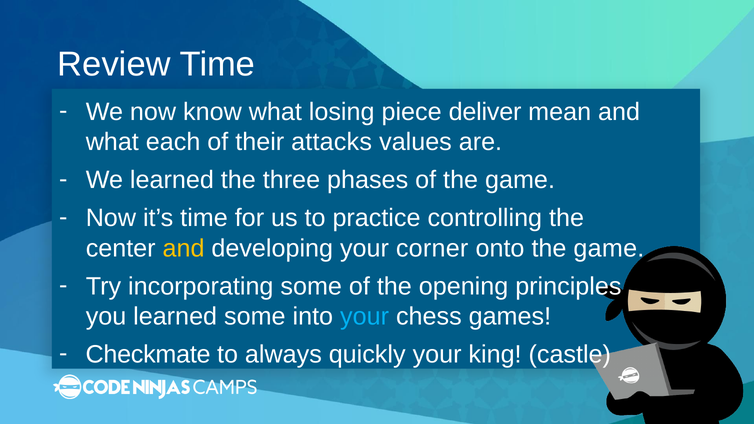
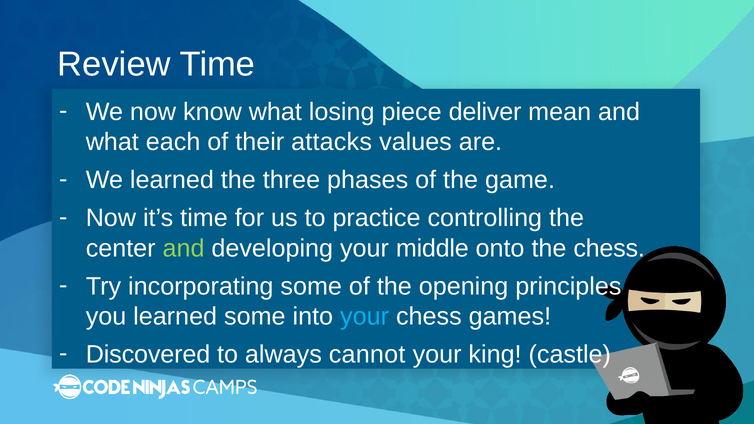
and at (184, 248) colour: yellow -> light green
corner: corner -> middle
onto the game: game -> chess
Checkmate: Checkmate -> Discovered
quickly: quickly -> cannot
